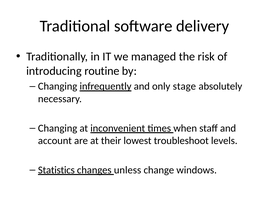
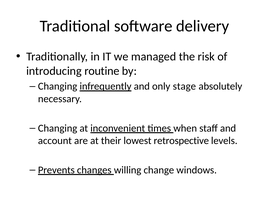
troubleshoot: troubleshoot -> retrospective
Statistics: Statistics -> Prevents
unless: unless -> willing
